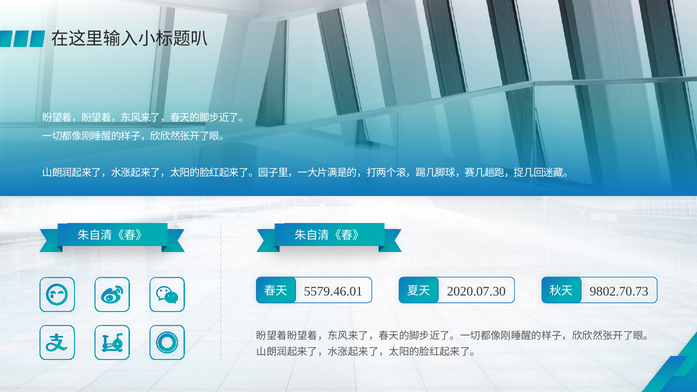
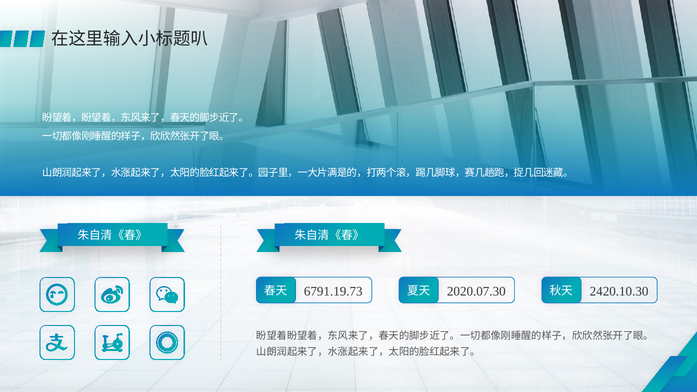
5579.46.01: 5579.46.01 -> 6791.19.73
9802.70.73: 9802.70.73 -> 2420.10.30
